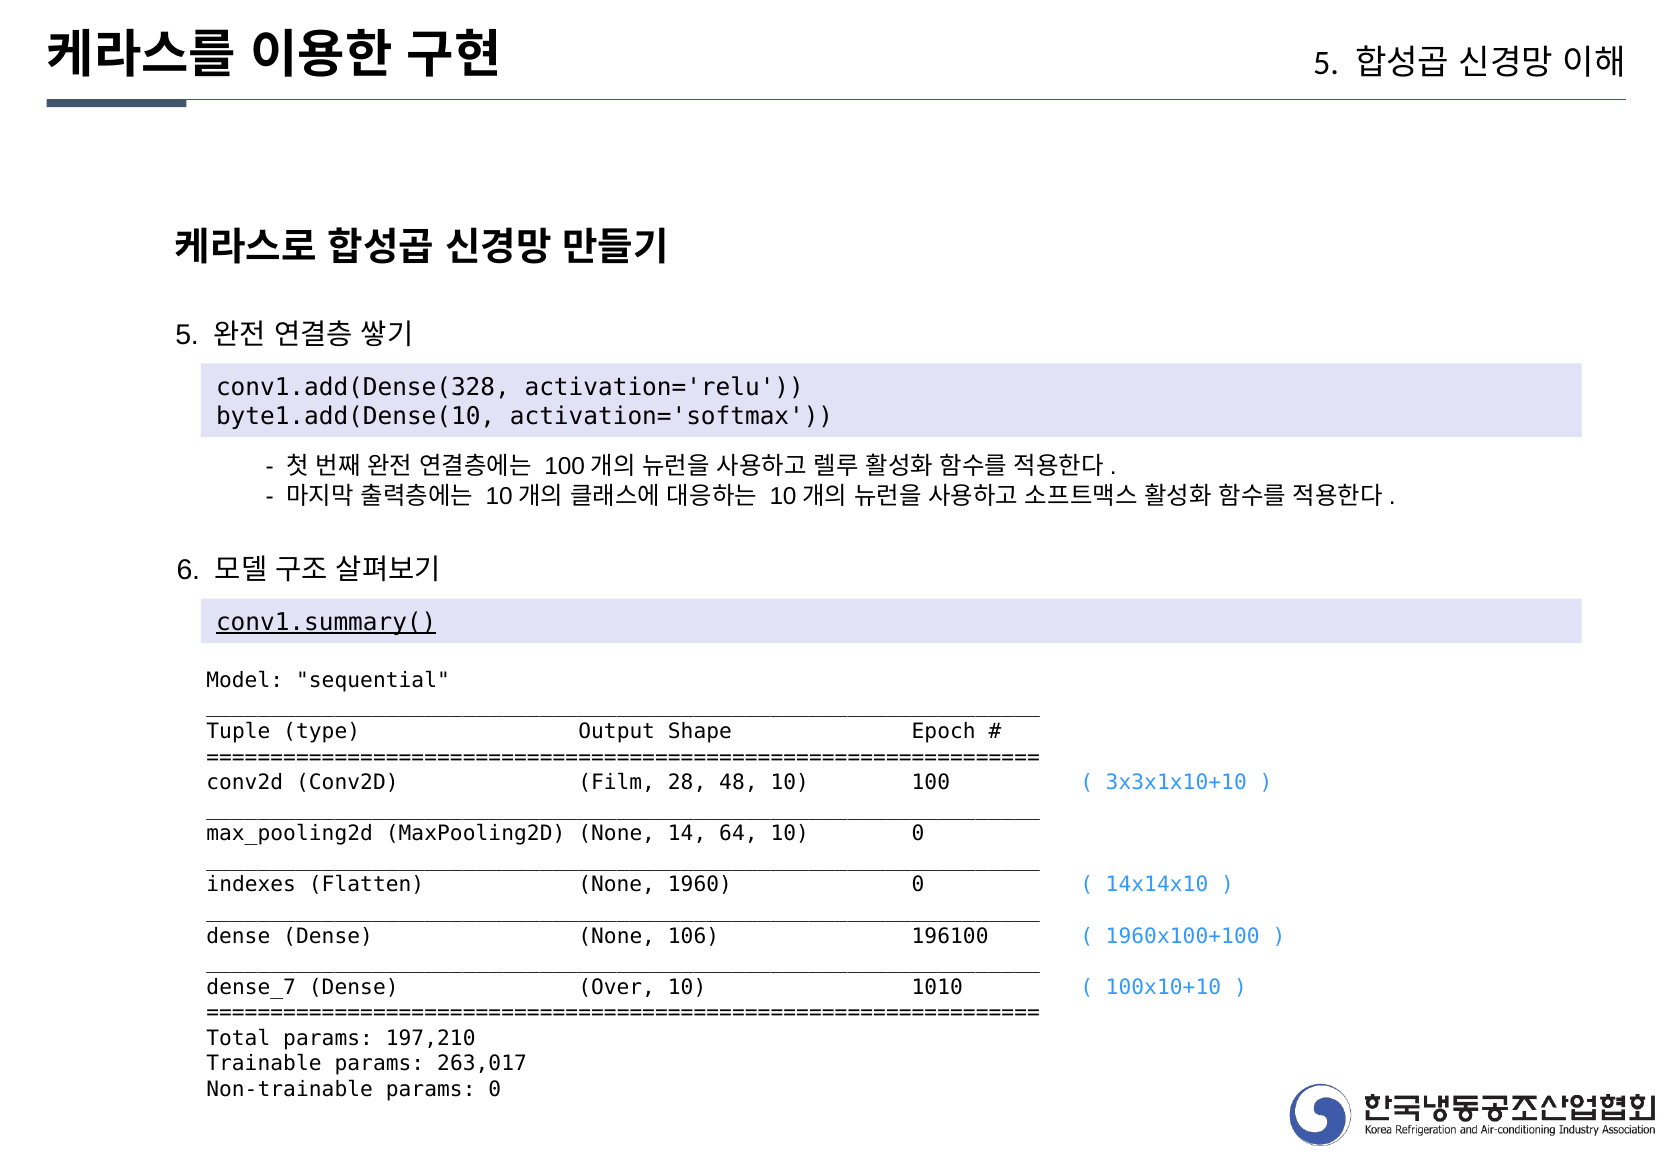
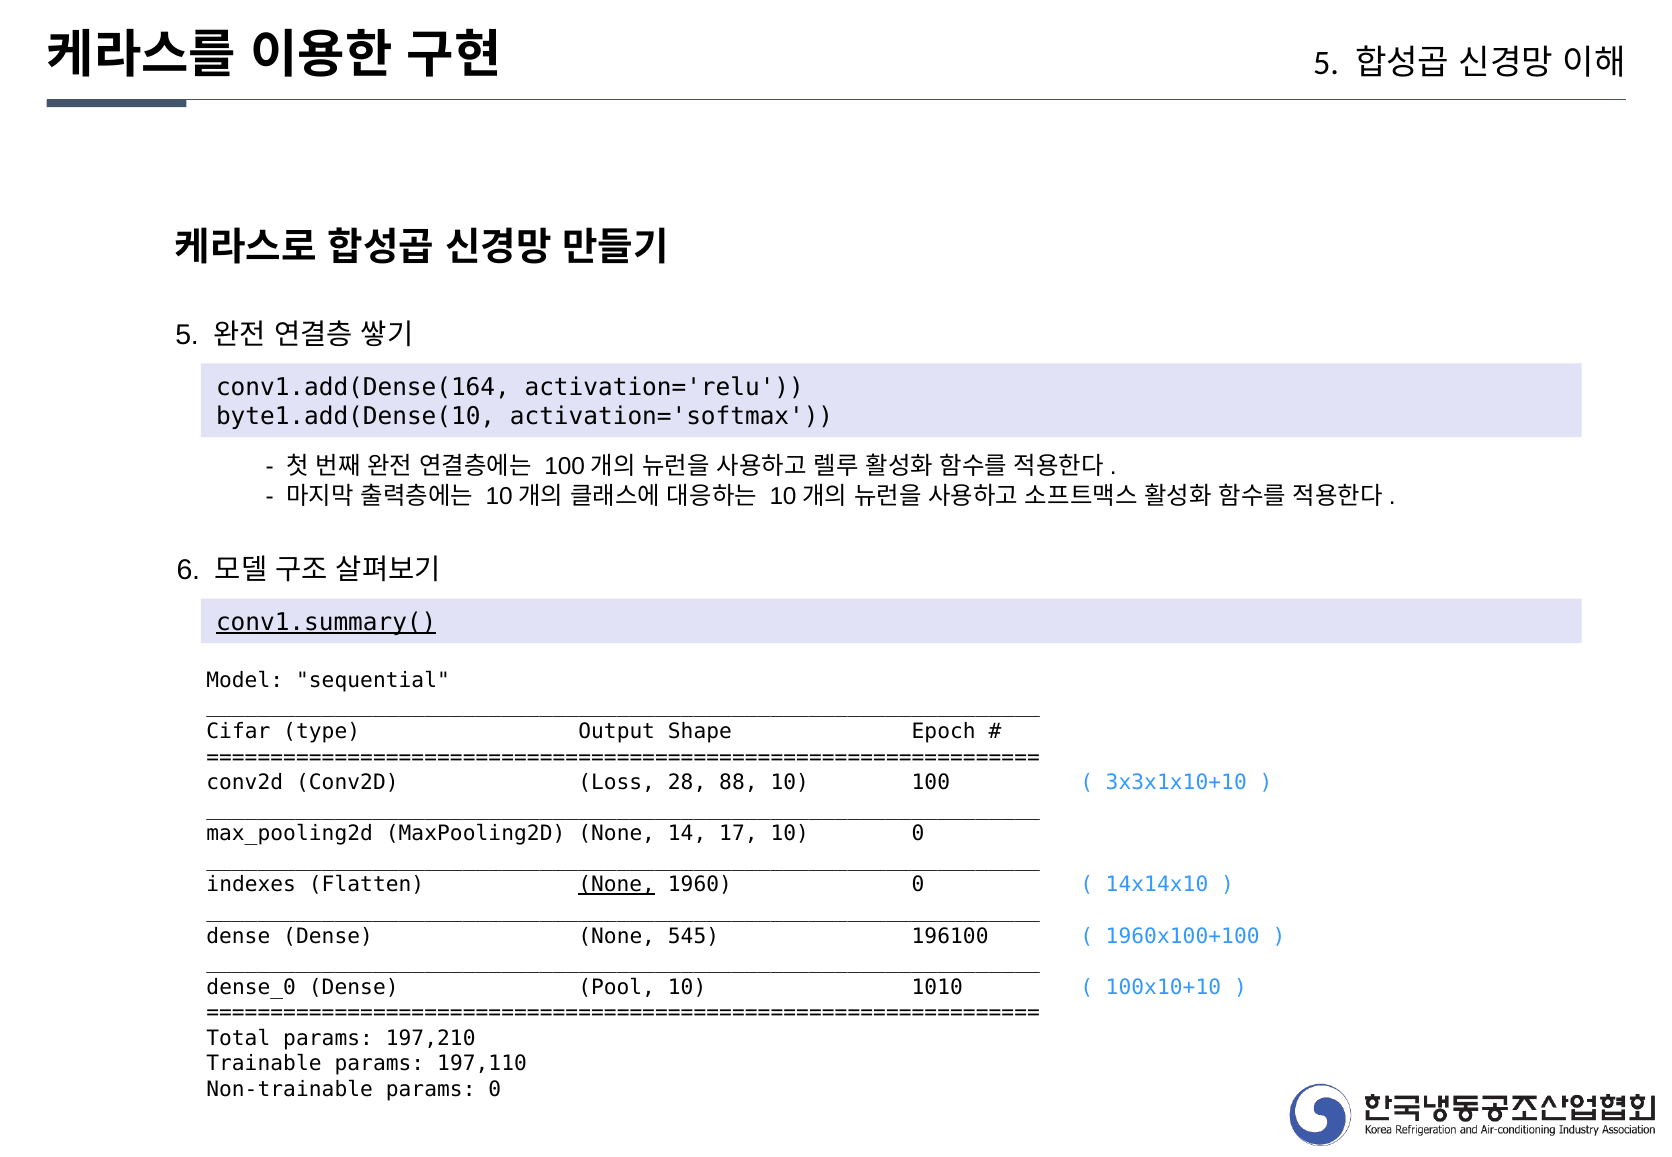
conv1.add(Dense(328: conv1.add(Dense(328 -> conv1.add(Dense(164
Tuple: Tuple -> Cifar
Film: Film -> Loss
48: 48 -> 88
64: 64 -> 17
None at (617, 885) underline: none -> present
106: 106 -> 545
dense_7: dense_7 -> dense_0
Over: Over -> Pool
263,017: 263,017 -> 197,110
